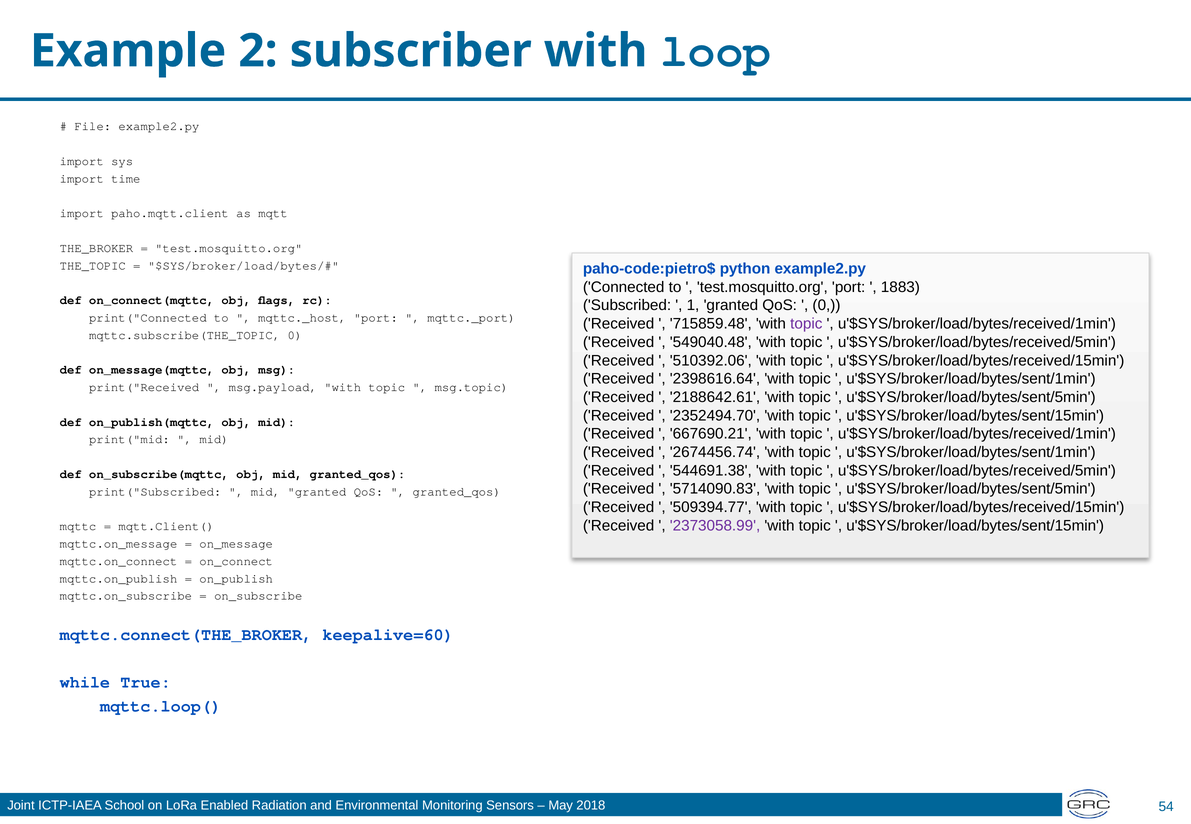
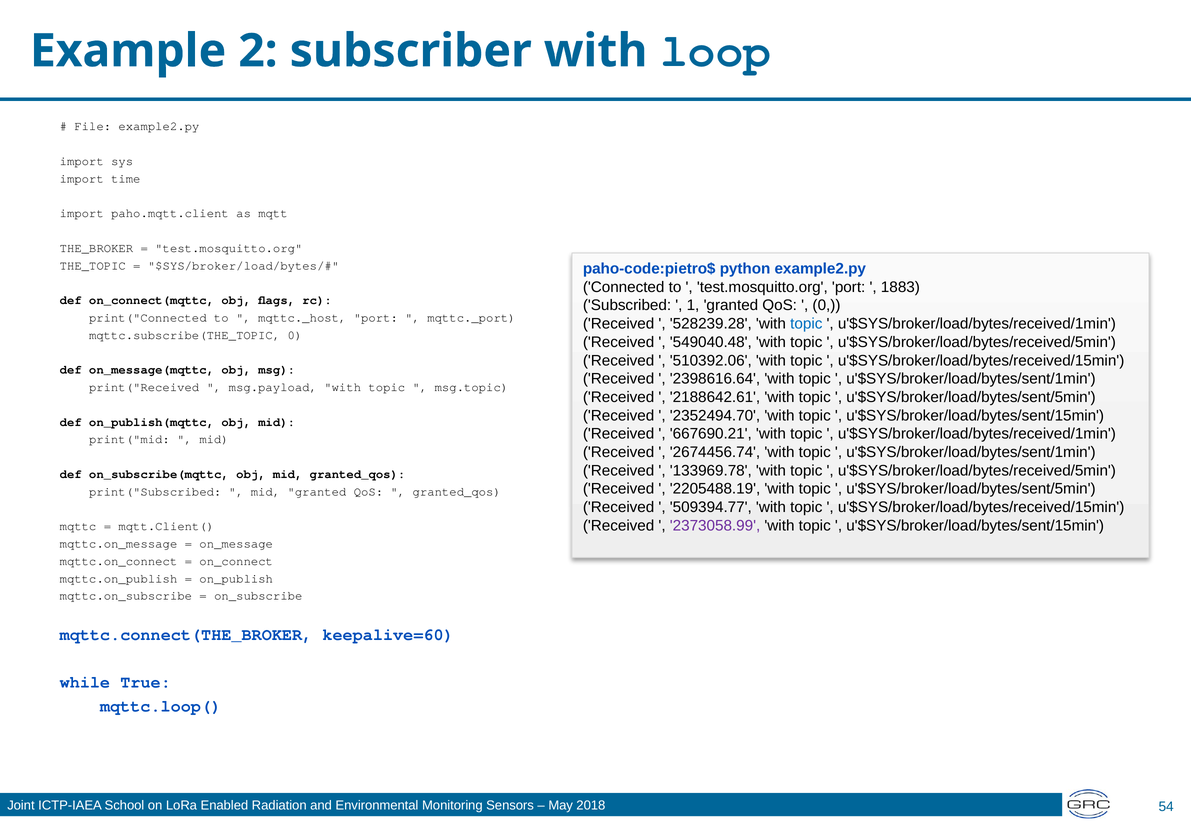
715859.48: 715859.48 -> 528239.28
topic at (806, 324) colour: purple -> blue
544691.38: 544691.38 -> 133969.78
5714090.83: 5714090.83 -> 2205488.19
